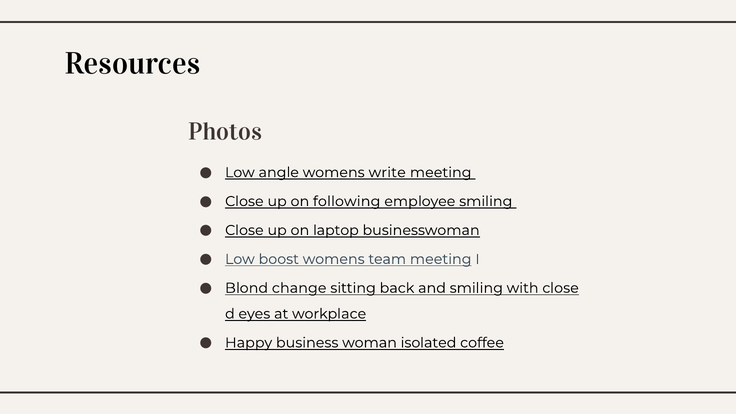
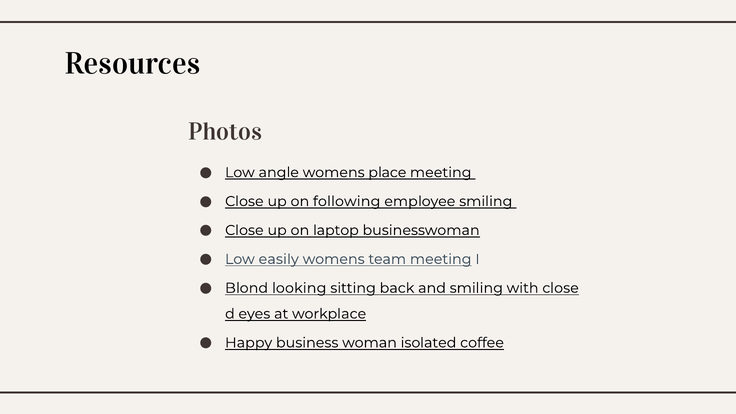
write: write -> place
boost: boost -> easily
change: change -> looking
